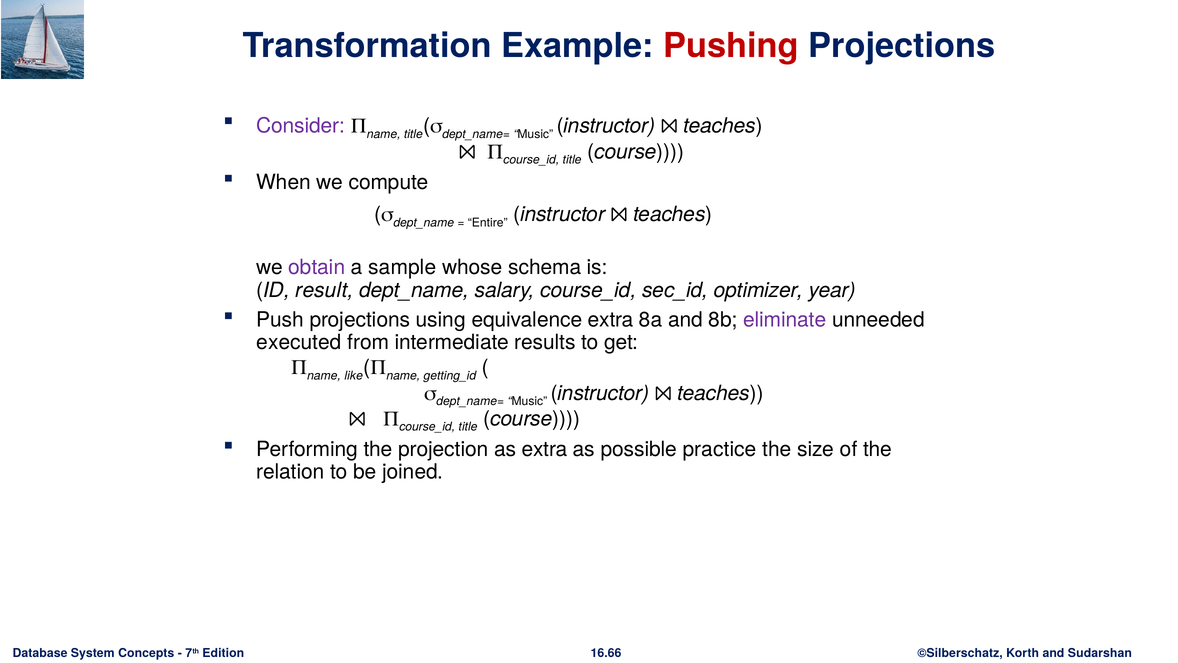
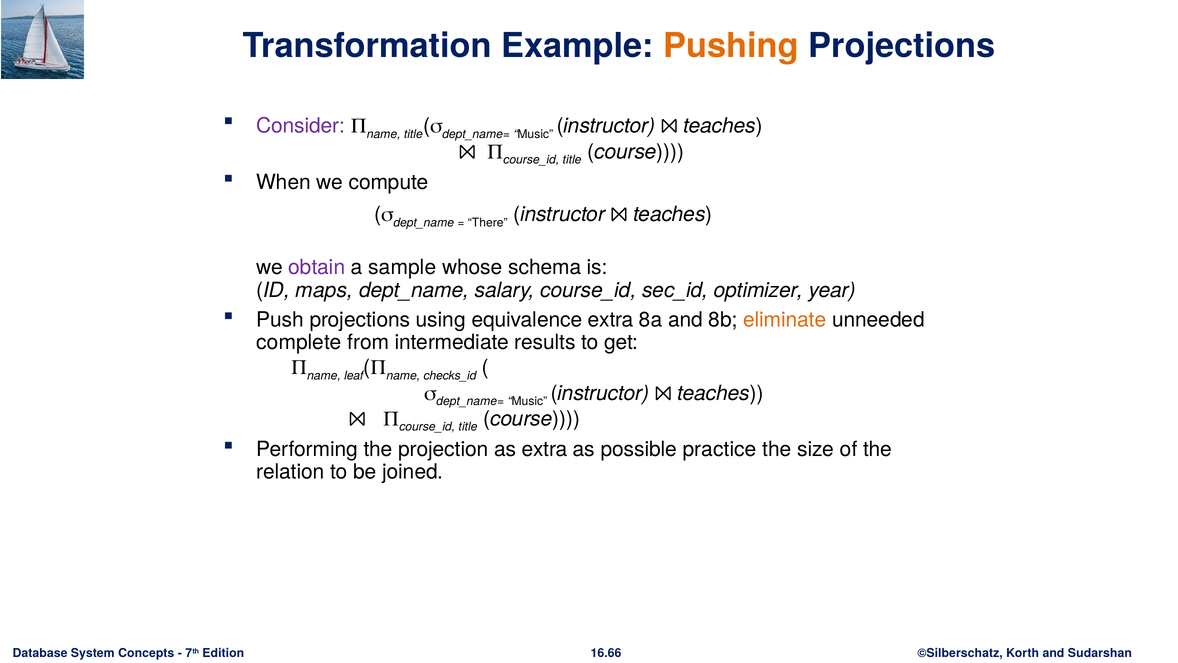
Pushing colour: red -> orange
Entire: Entire -> There
result: result -> maps
eliminate colour: purple -> orange
executed: executed -> complete
like: like -> leaf
getting_id: getting_id -> checks_id
